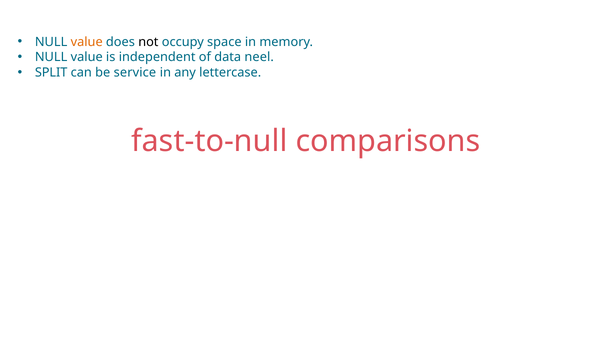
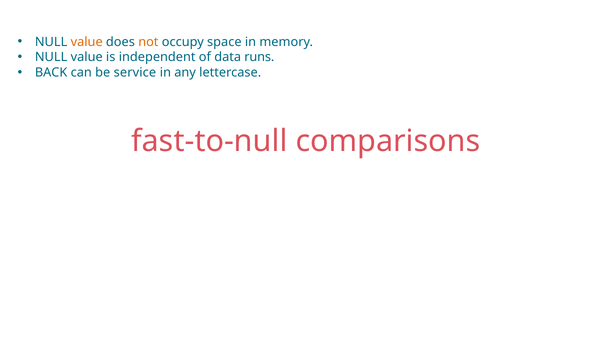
not colour: black -> orange
neel: neel -> runs
SPLIT: SPLIT -> BACK
